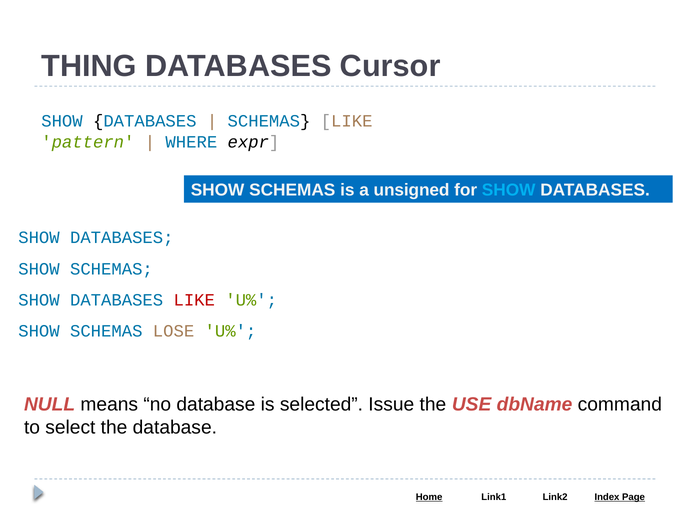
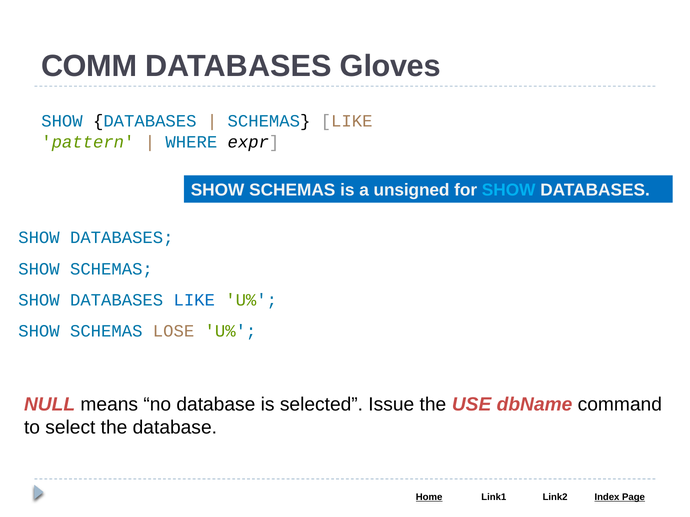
THING: THING -> COMM
Cursor: Cursor -> Gloves
LIKE at (194, 300) colour: red -> blue
